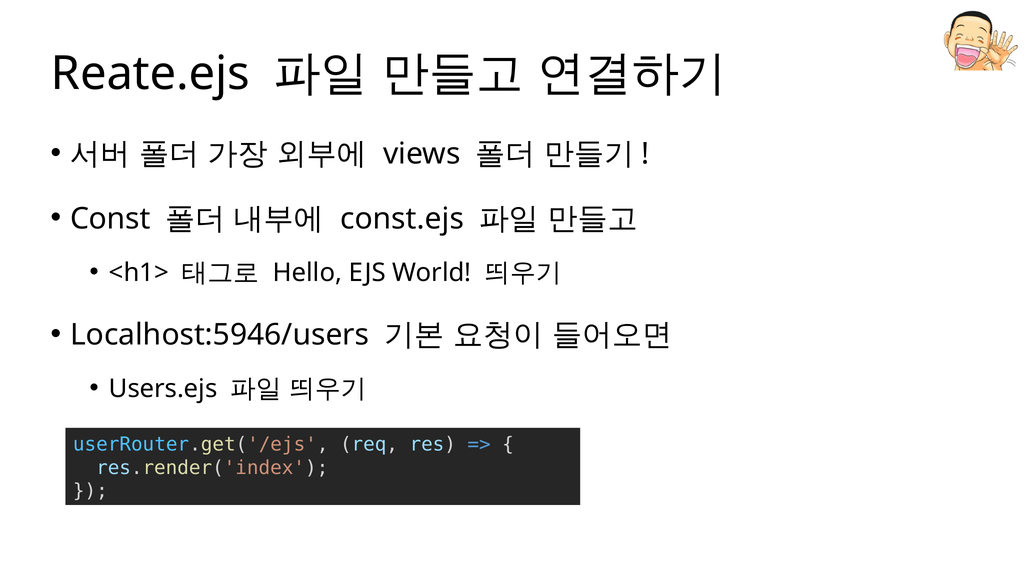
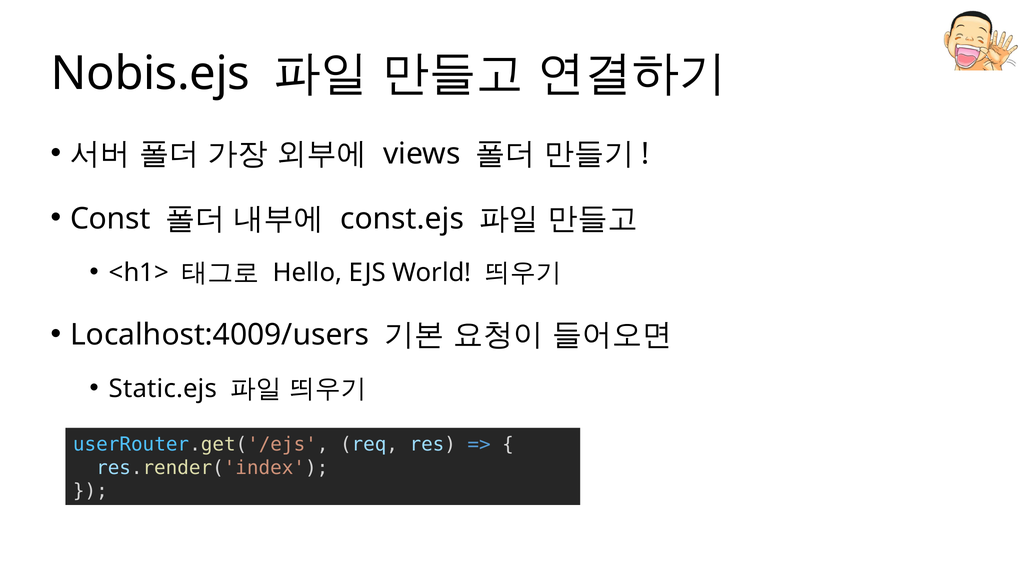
Reate.ejs: Reate.ejs -> Nobis.ejs
Localhost:5946/users: Localhost:5946/users -> Localhost:4009/users
Users.ejs: Users.ejs -> Static.ejs
